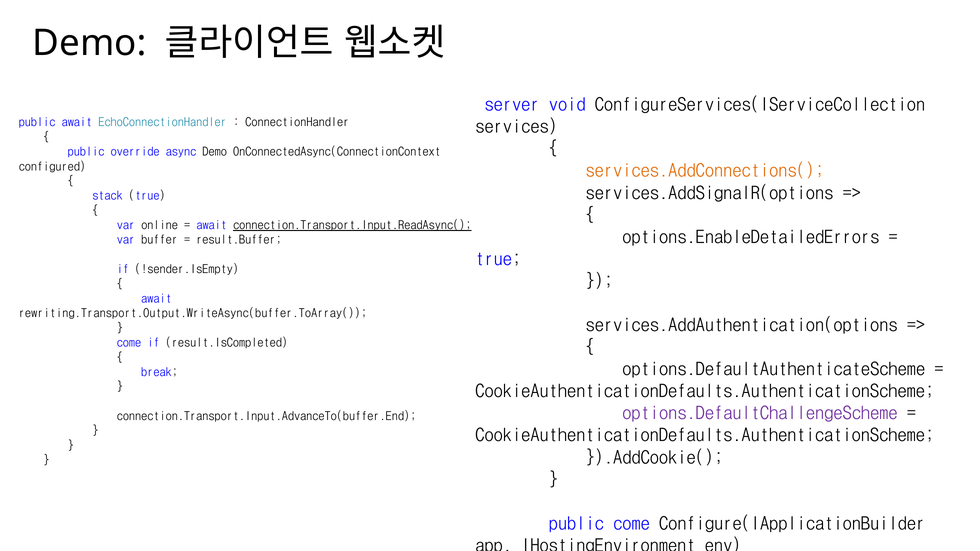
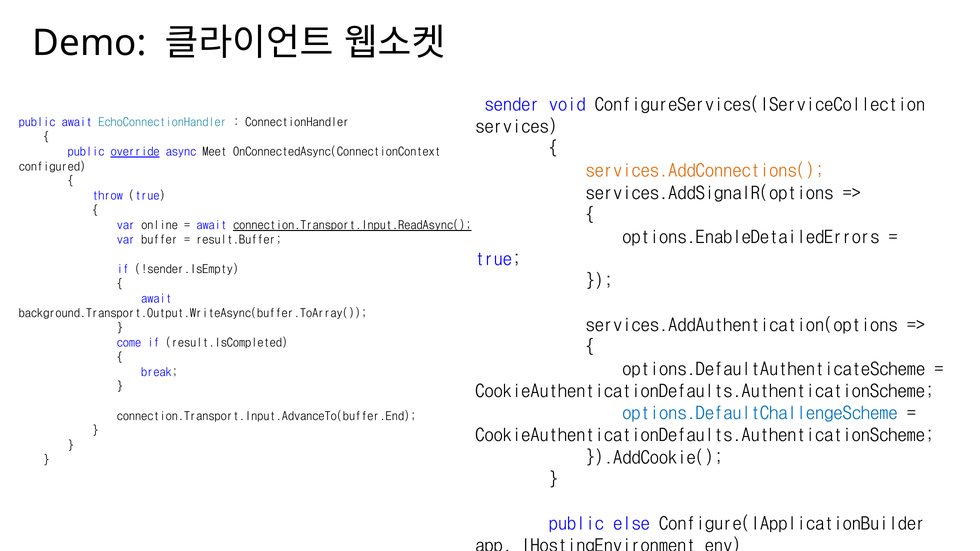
server: server -> sender
override underline: none -> present
async Demo: Demo -> Meet
stack: stack -> throw
rewriting.Transport.Output.WriteAsync(buffer.ToArray(: rewriting.Transport.Output.WriteAsync(buffer.ToArray( -> background.Transport.Output.WriteAsync(buffer.ToArray(
options.DefaultChallengeScheme colour: purple -> blue
public come: come -> else
